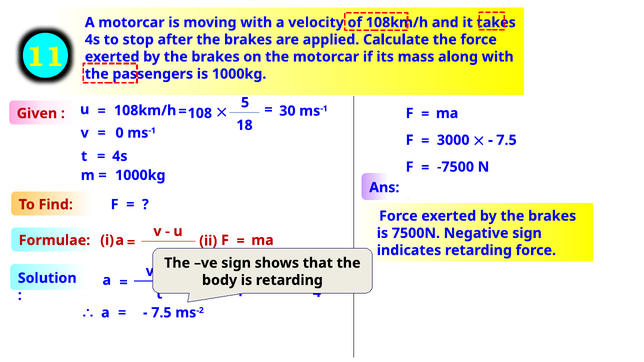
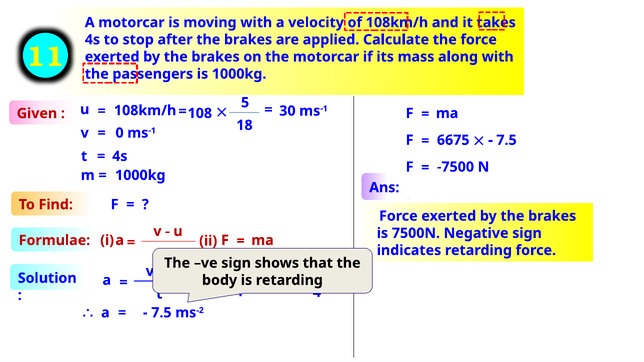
3000: 3000 -> 6675
